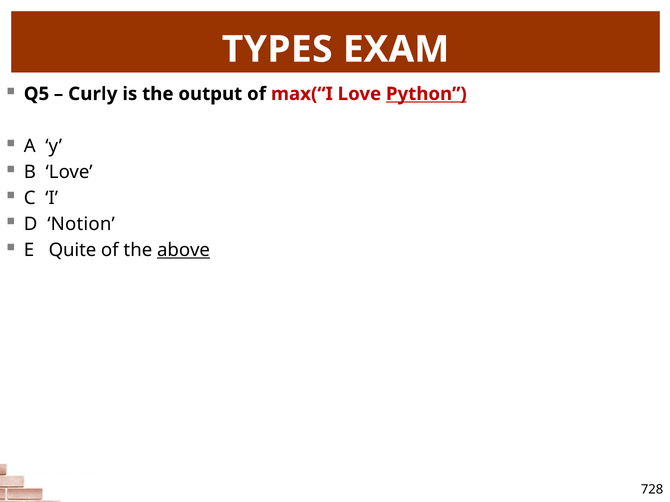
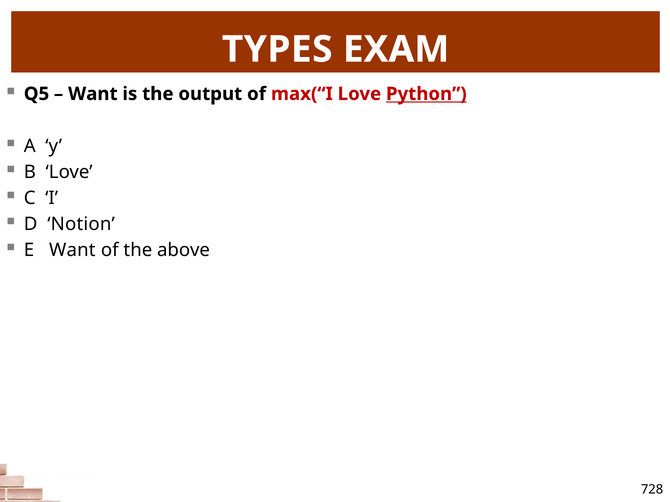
Curly at (93, 94): Curly -> Want
E Quite: Quite -> Want
above underline: present -> none
